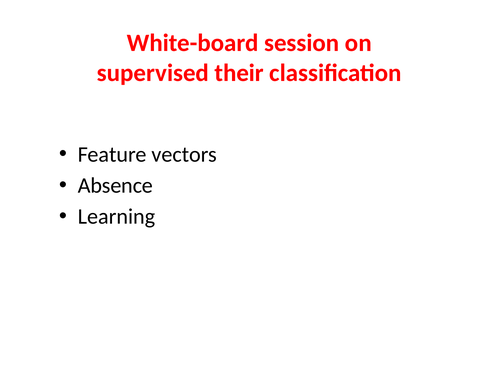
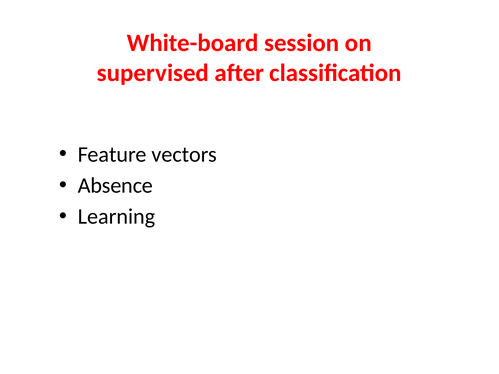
their: their -> after
